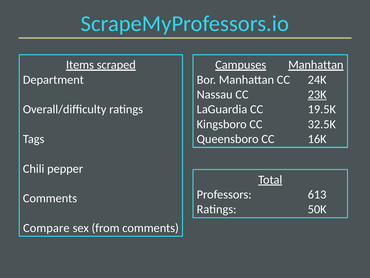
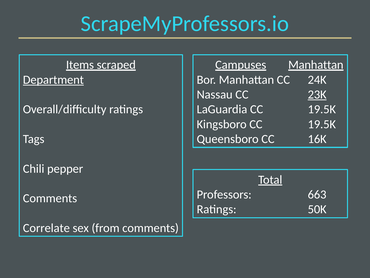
Department underline: none -> present
Kingsboro CC 32.5K: 32.5K -> 19.5K
613: 613 -> 663
Compare: Compare -> Correlate
